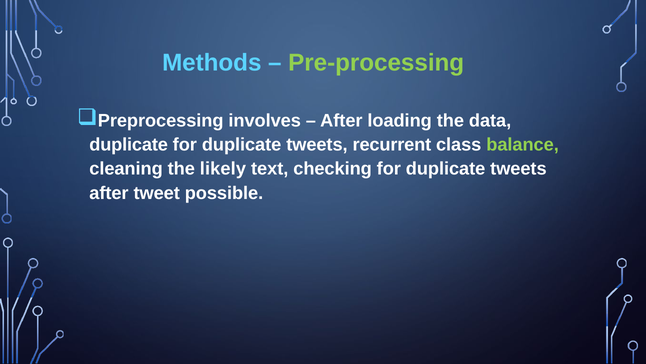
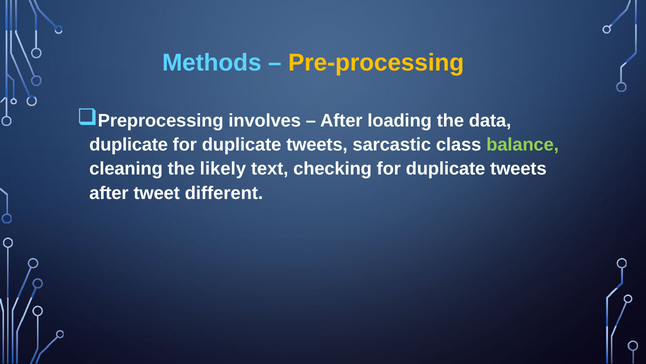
Pre-processing colour: light green -> yellow
recurrent: recurrent -> sarcastic
possible: possible -> different
